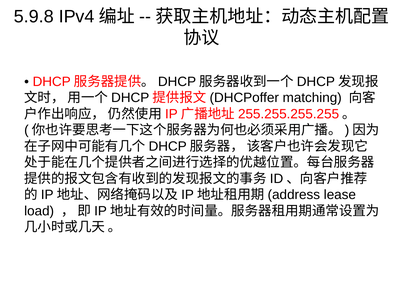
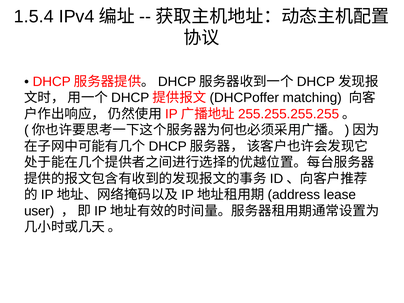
5.9.8: 5.9.8 -> 1.5.4
load: load -> user
